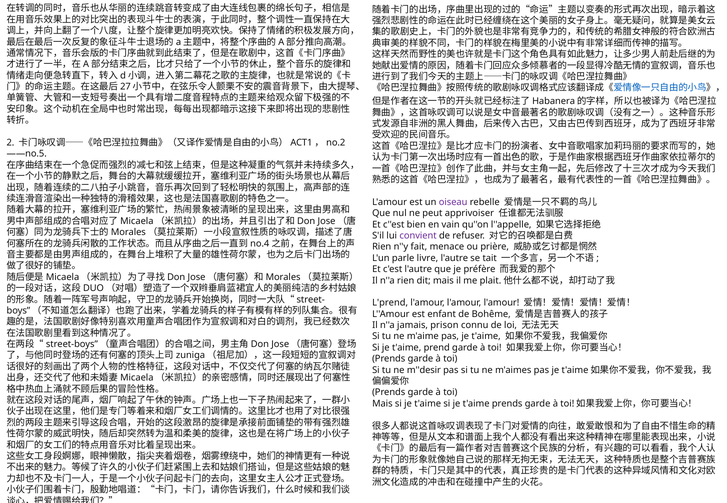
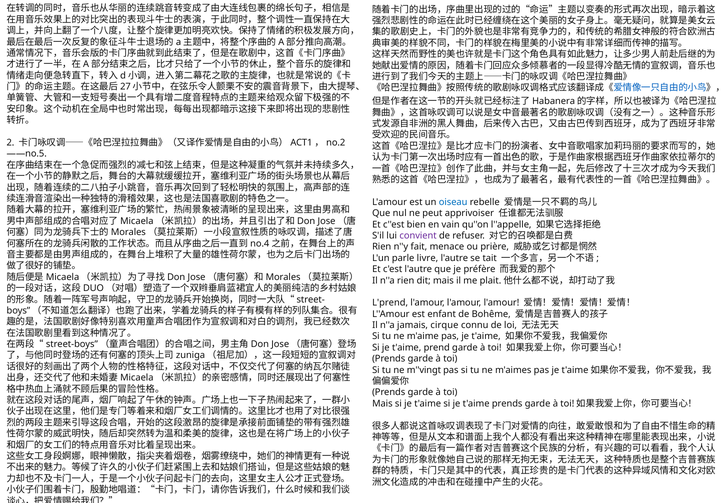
oiseau colour: purple -> blue
prison: prison -> cirque
m''desir: m''desir -> m''vingt
